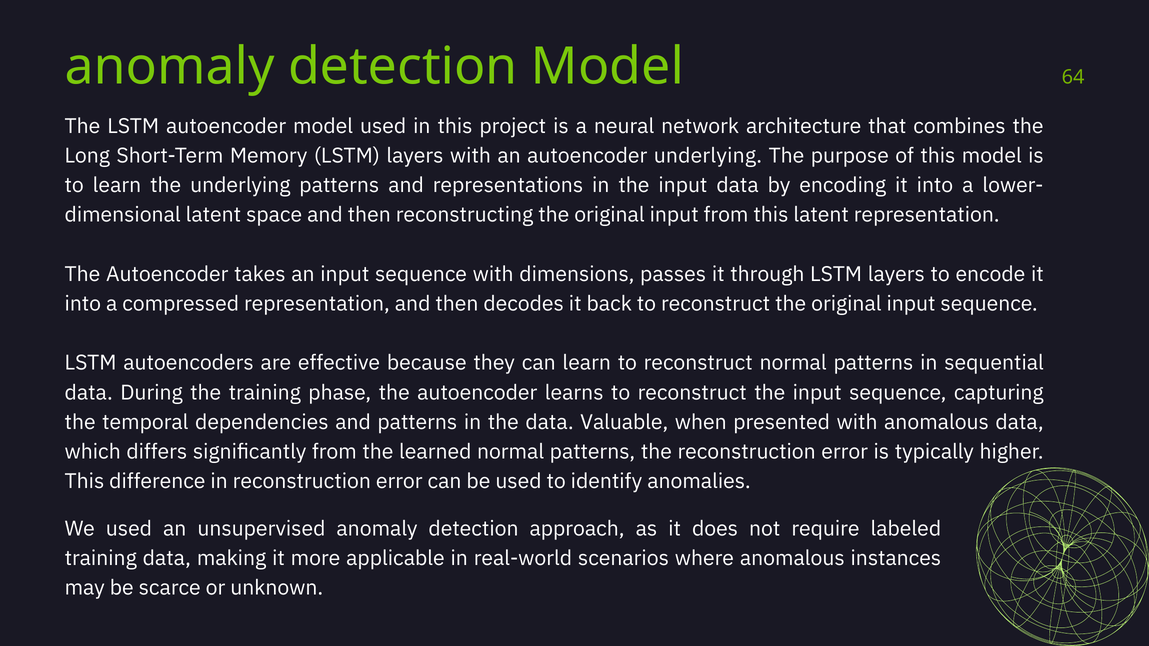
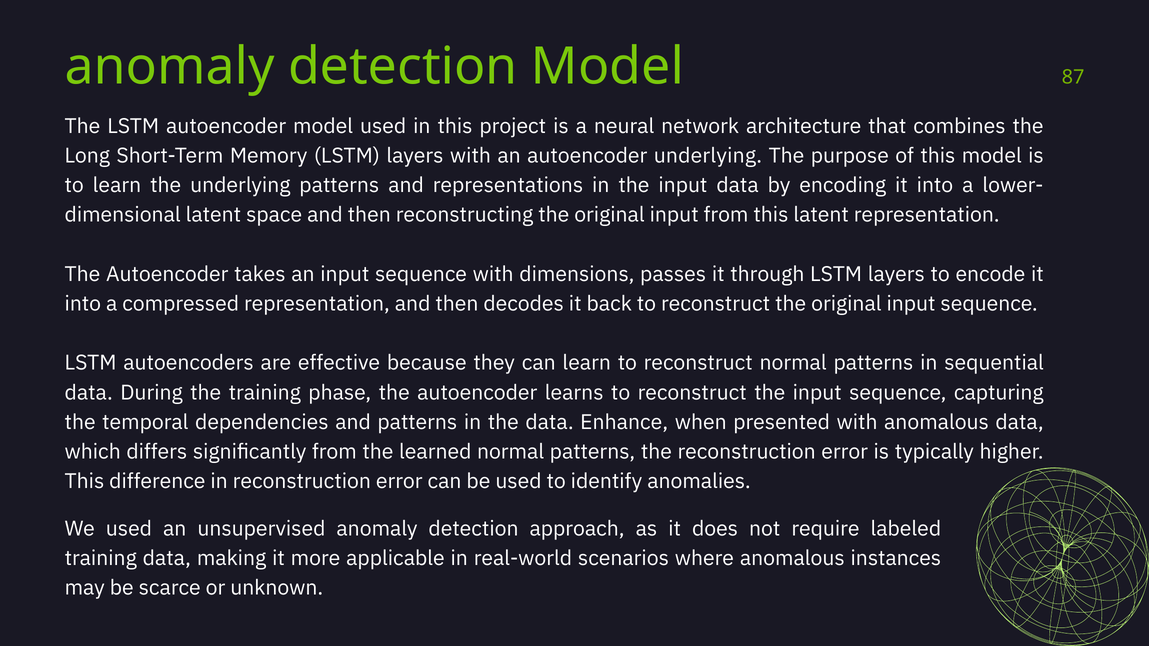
64: 64 -> 87
Valuable: Valuable -> Enhance
